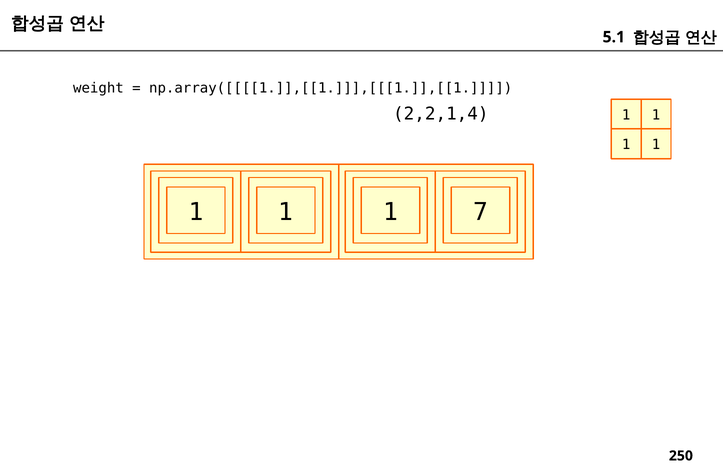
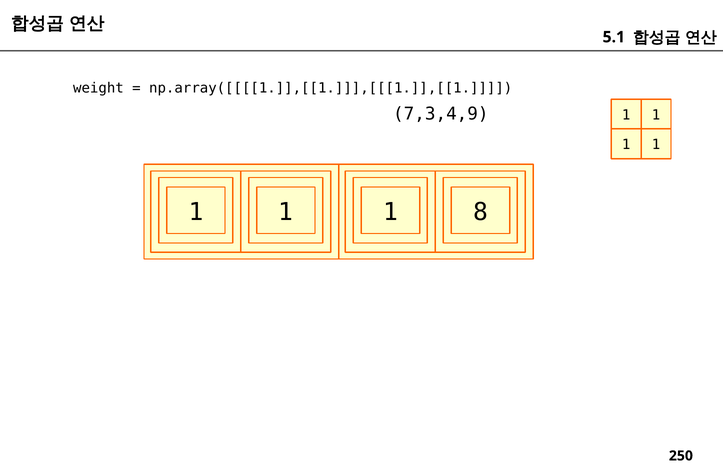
2,2,1,4: 2,2,1,4 -> 7,3,4,9
7: 7 -> 8
